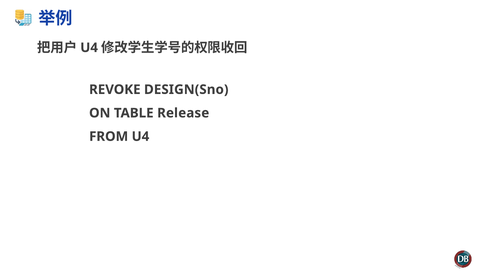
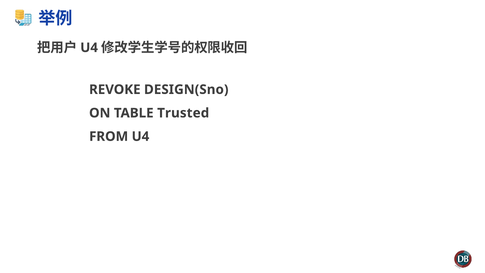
Release: Release -> Trusted
